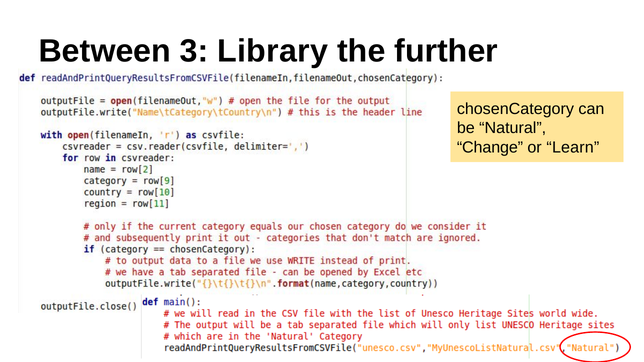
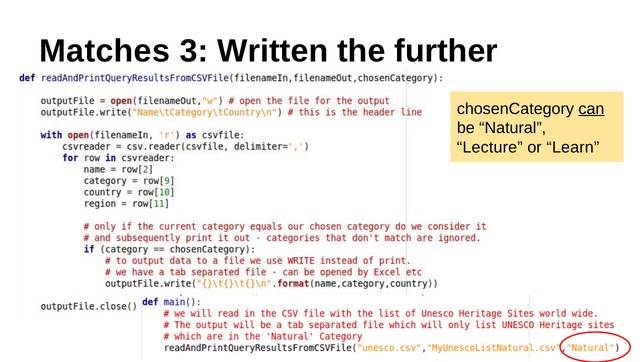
Between: Between -> Matches
Library: Library -> Written
can underline: none -> present
Change: Change -> Lecture
